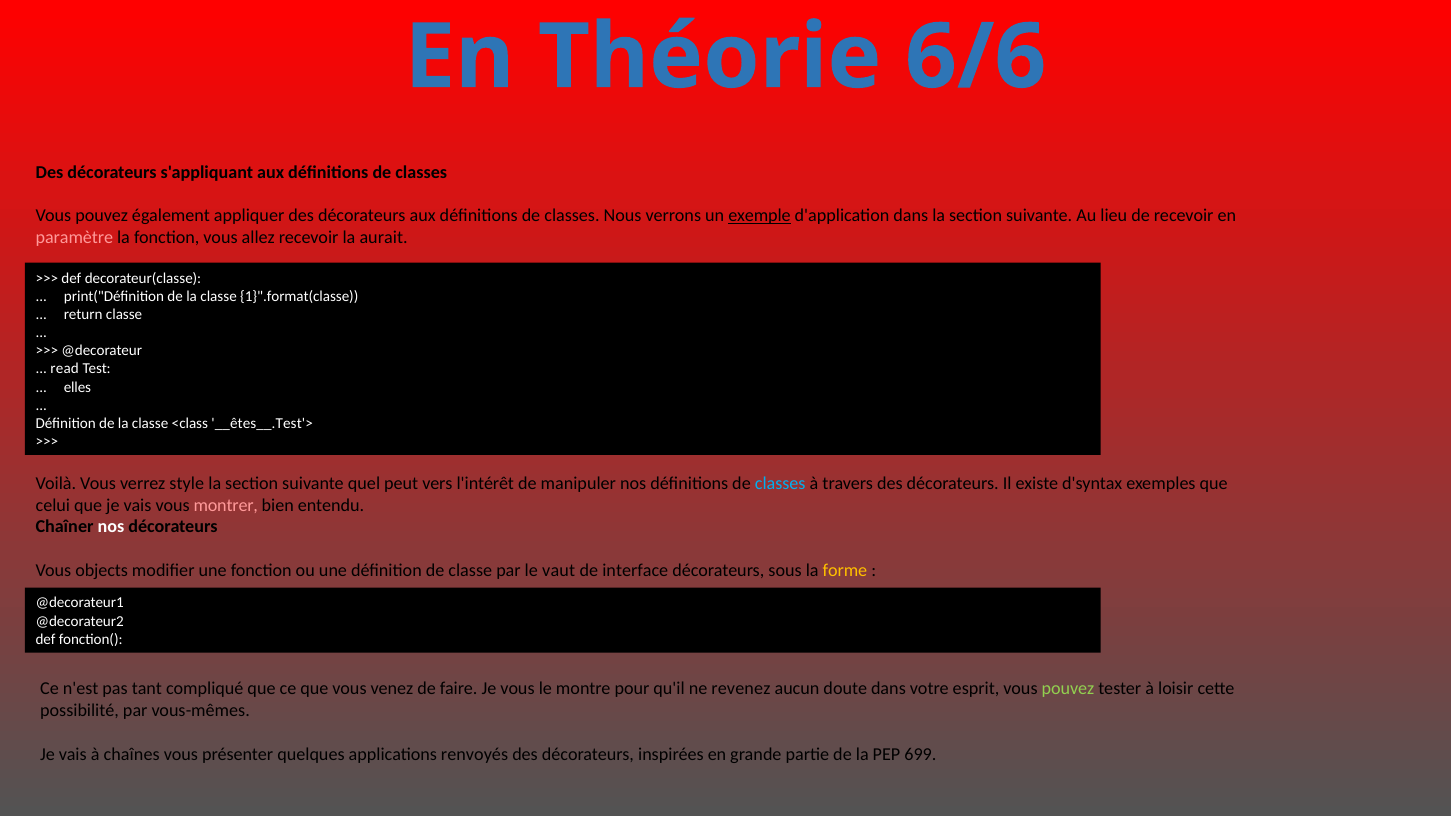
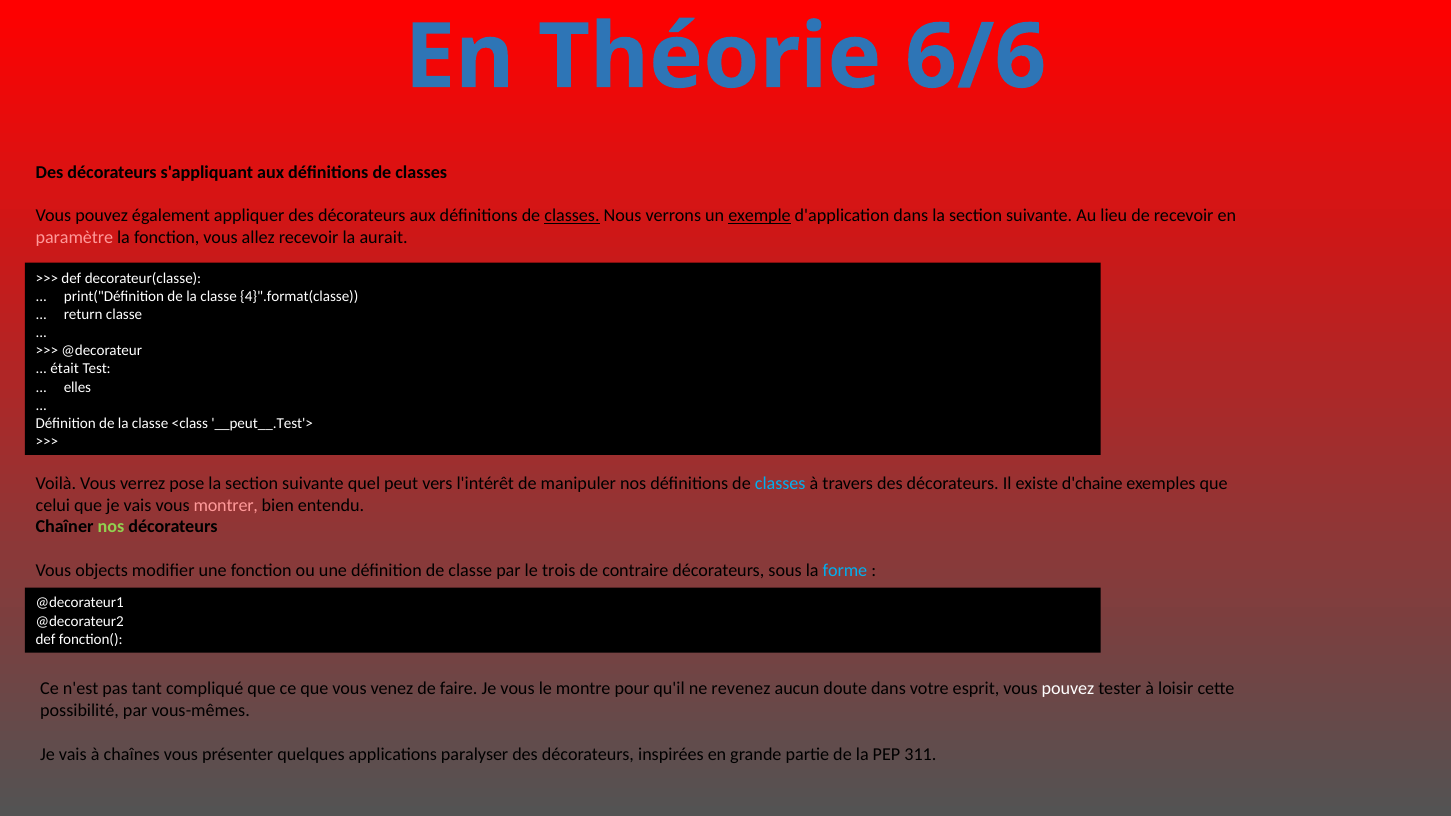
classes at (572, 216) underline: none -> present
1}".format(classe: 1}".format(classe -> 4}".format(classe
read: read -> était
__êtes__.Test'>: __êtes__.Test'> -> __peut__.Test'>
style: style -> pose
d'syntax: d'syntax -> d'chaine
nos at (111, 527) colour: white -> light green
vaut: vaut -> trois
interface: interface -> contraire
forme colour: yellow -> light blue
pouvez at (1068, 689) colour: light green -> white
renvoyés: renvoyés -> paralyser
699: 699 -> 311
